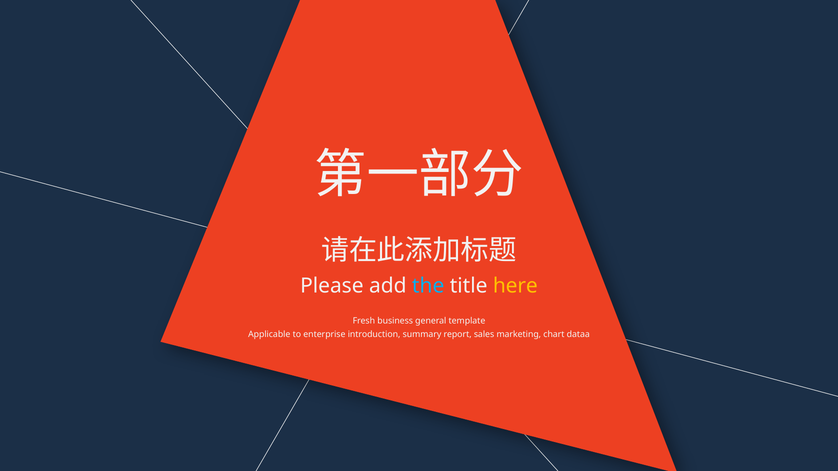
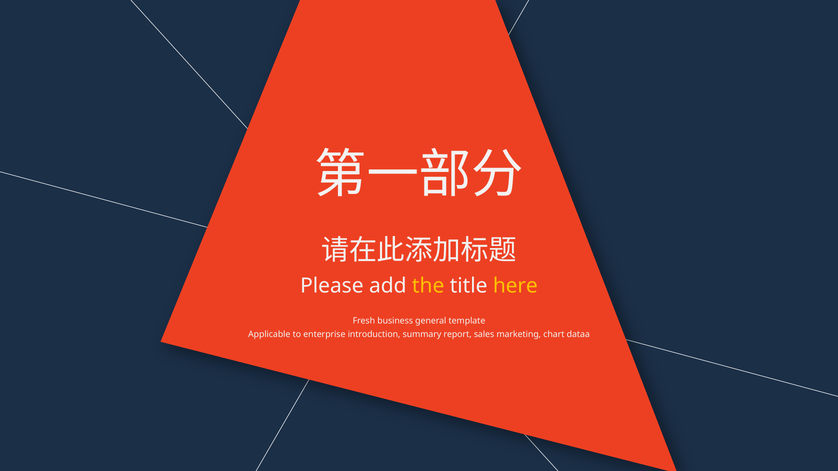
the colour: light blue -> yellow
